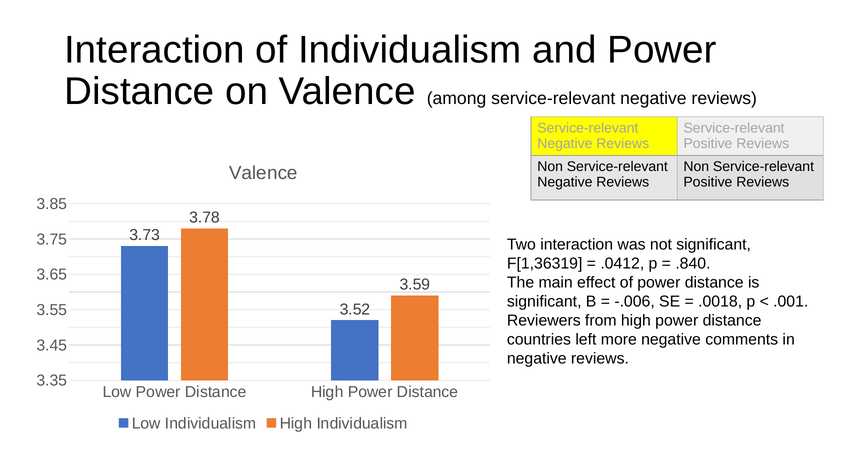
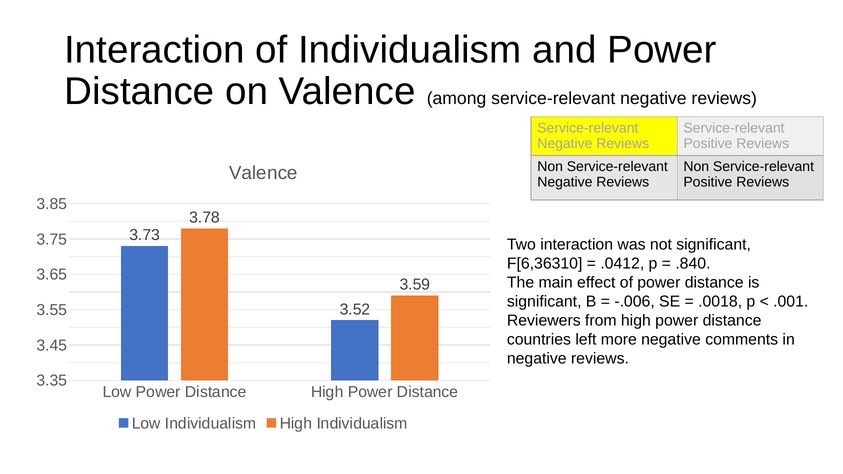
F[1,36319: F[1,36319 -> F[6,36310
